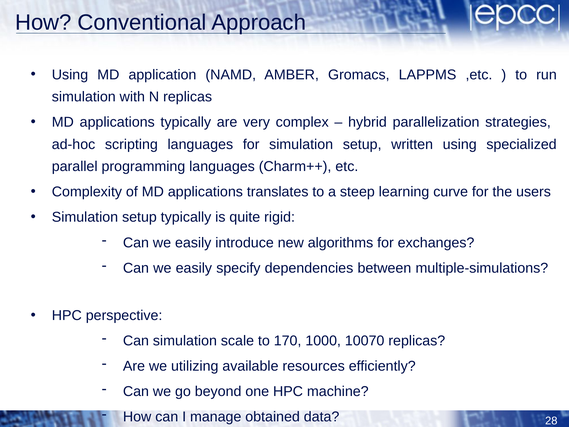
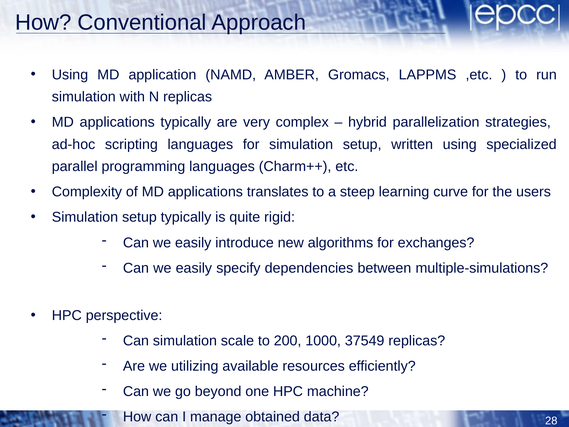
170: 170 -> 200
10070: 10070 -> 37549
